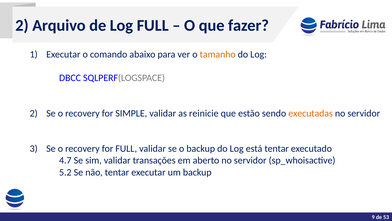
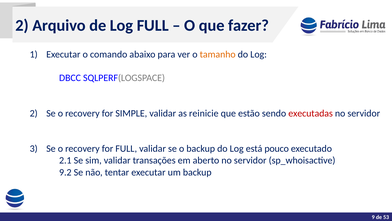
executadas colour: orange -> red
está tentar: tentar -> pouco
4.7: 4.7 -> 2.1
5.2: 5.2 -> 9.2
